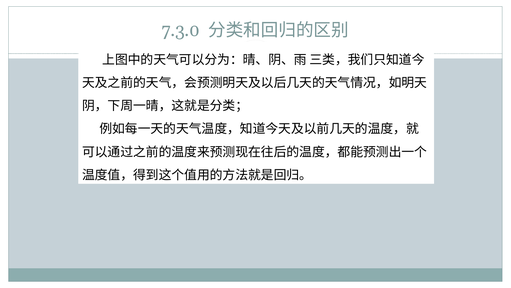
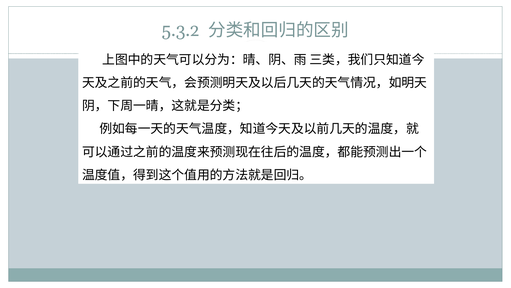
7.3.0: 7.3.0 -> 5.3.2
